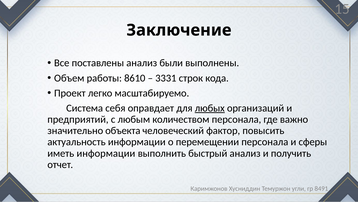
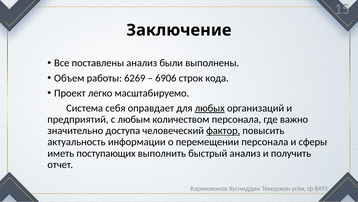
8610: 8610 -> 6269
3331: 3331 -> 6906
объекта: объекта -> доступа
фактор underline: none -> present
иметь информации: информации -> поступающих
